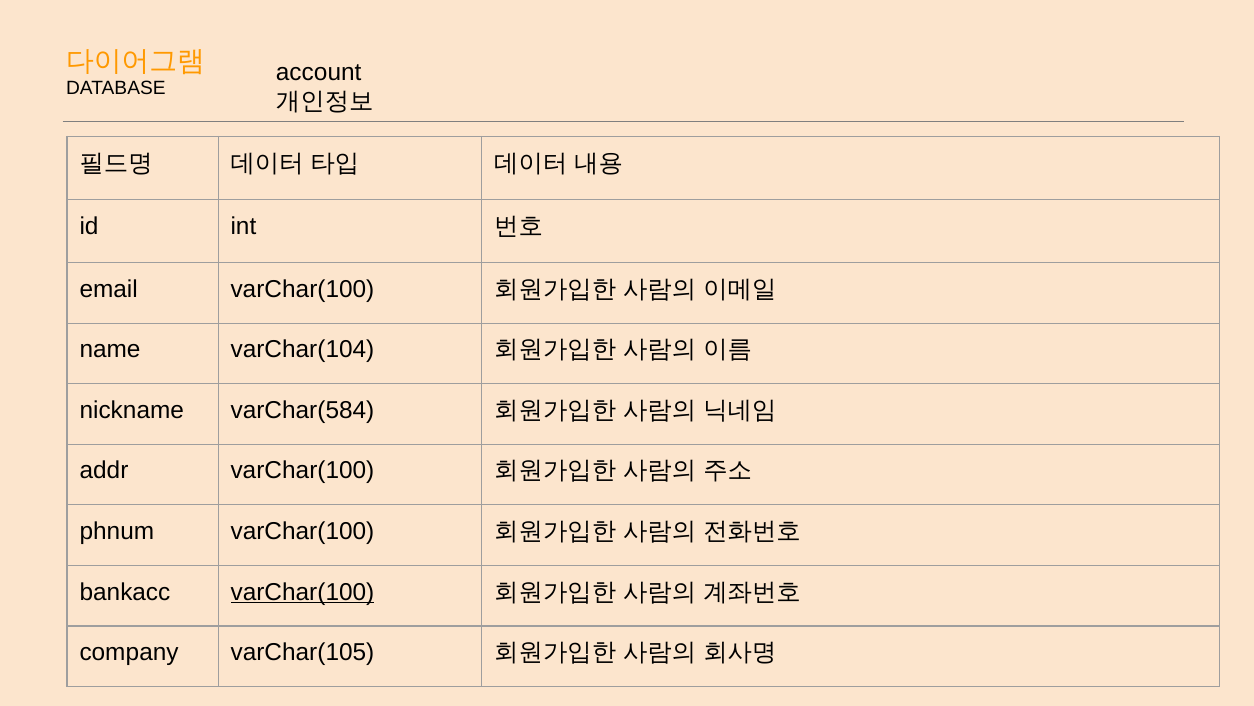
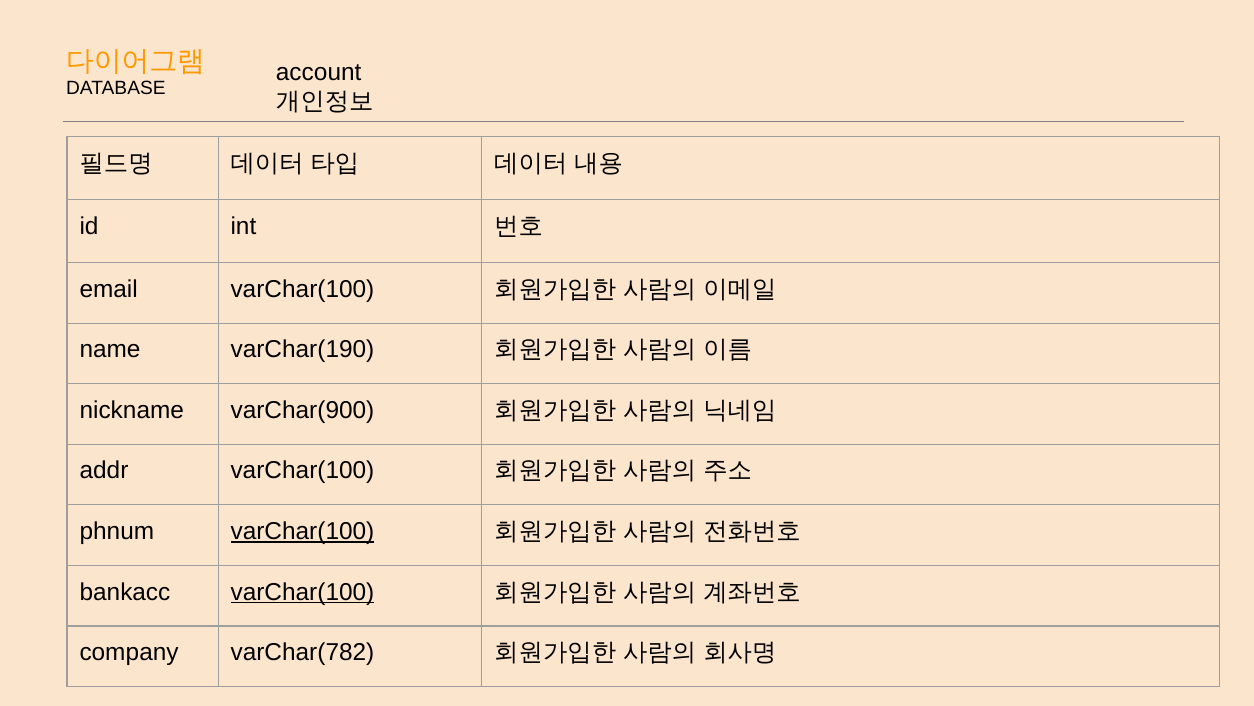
varChar(104: varChar(104 -> varChar(190
varChar(584: varChar(584 -> varChar(900
varChar(100 at (302, 531) underline: none -> present
varChar(105: varChar(105 -> varChar(782
